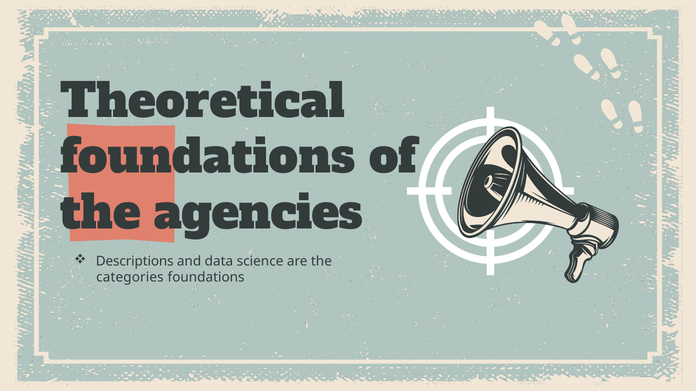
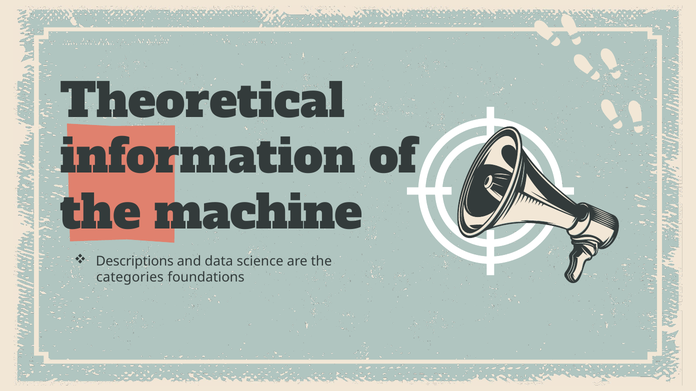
foundations at (208, 158): foundations -> information
agencies: agencies -> machine
